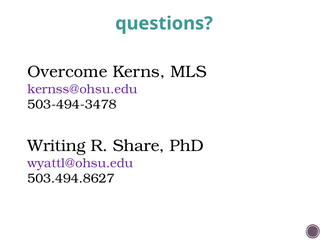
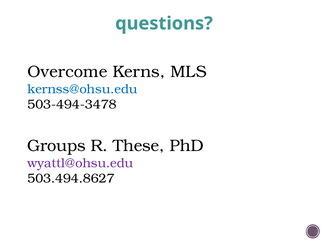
kernss@ohsu.edu colour: purple -> blue
Writing: Writing -> Groups
Share: Share -> These
